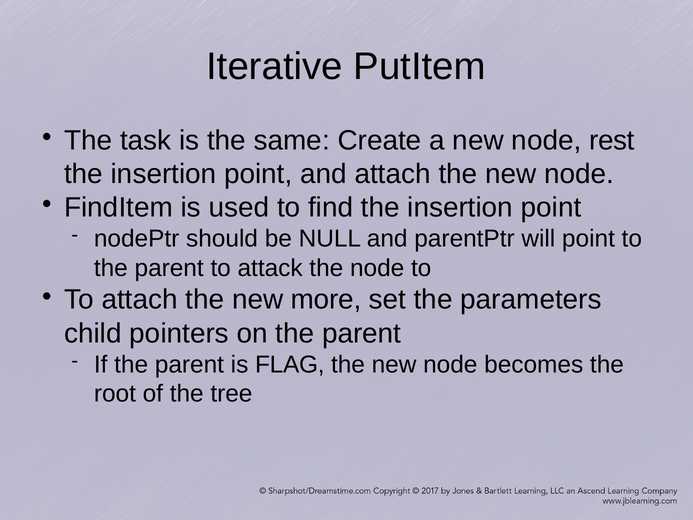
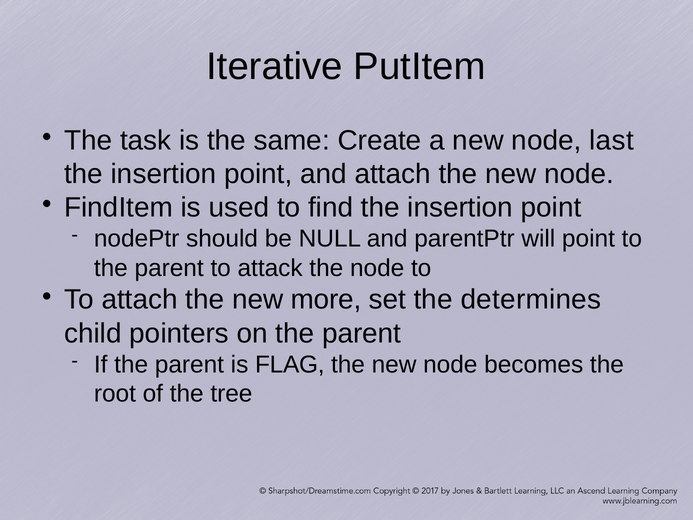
rest: rest -> last
parameters: parameters -> determines
